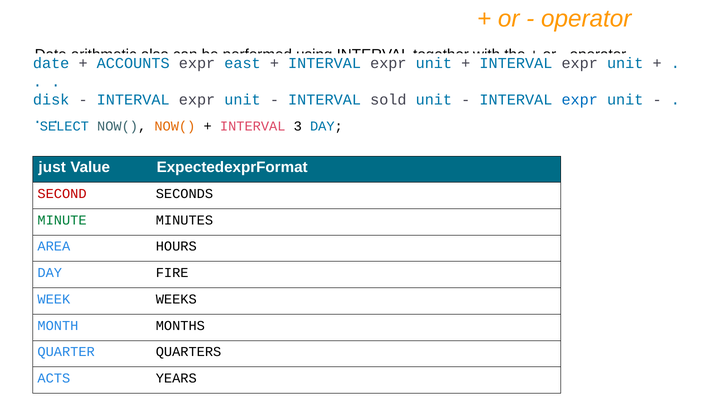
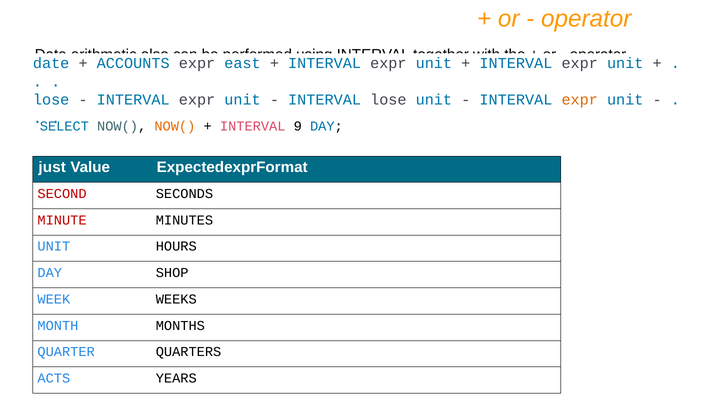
disk at (51, 100): disk -> lose
INTERVAL sold: sold -> lose
expr at (580, 100) colour: blue -> orange
3: 3 -> 9
MINUTE colour: green -> red
AREA at (54, 247): AREA -> UNIT
FIRE: FIRE -> SHOP
